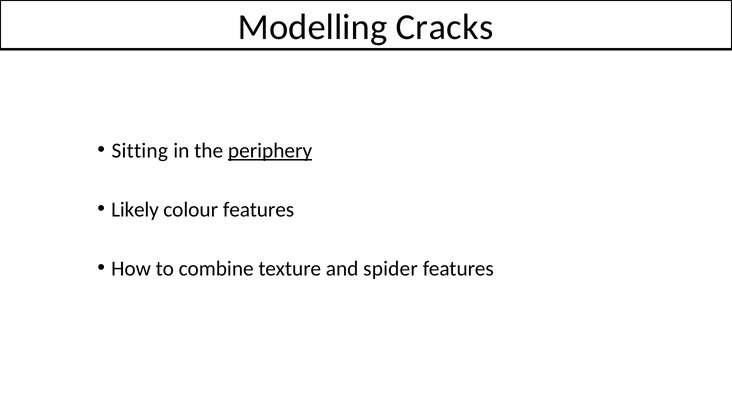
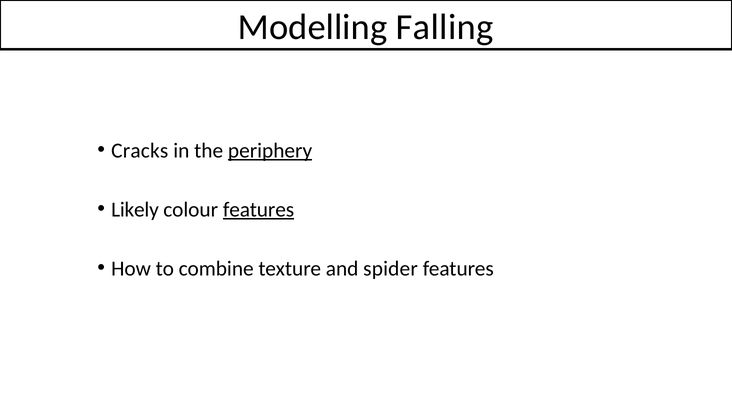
Cracks: Cracks -> Falling
Sitting: Sitting -> Cracks
features at (258, 209) underline: none -> present
